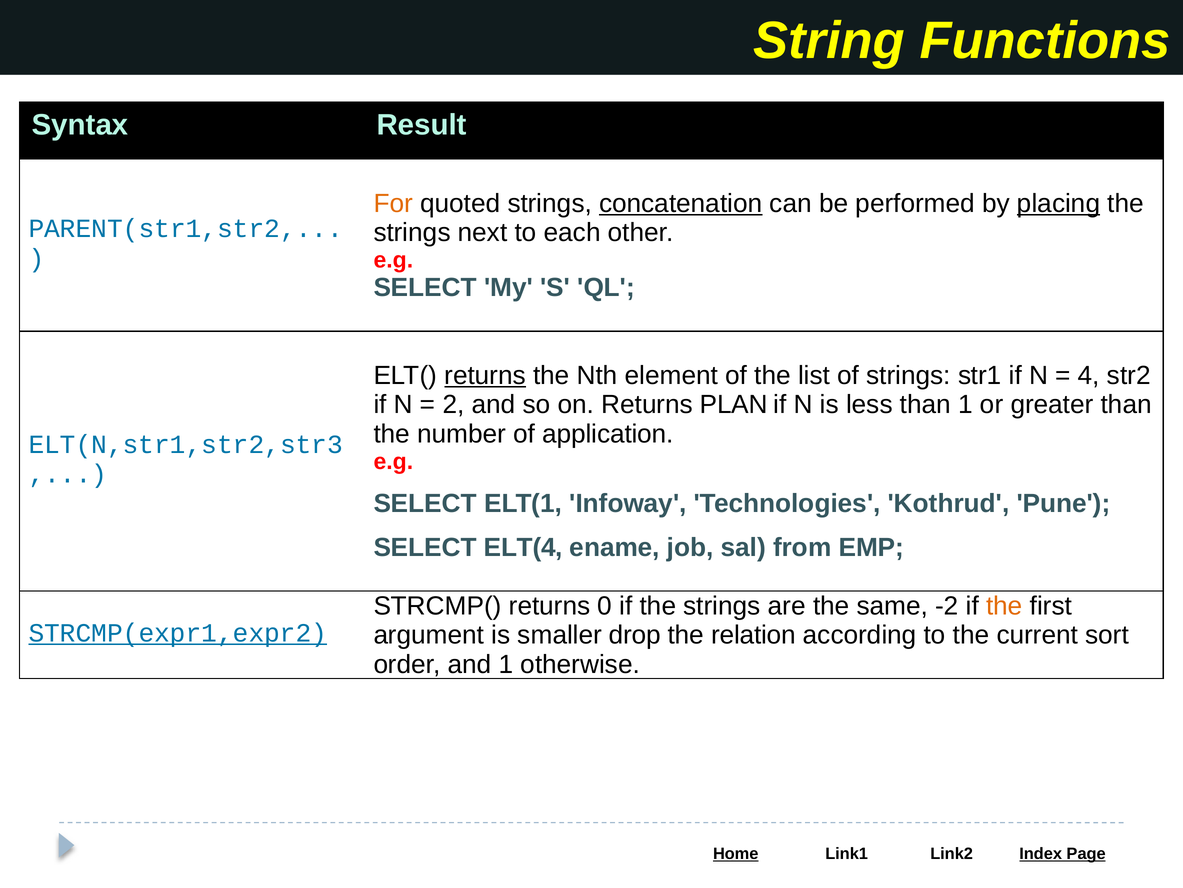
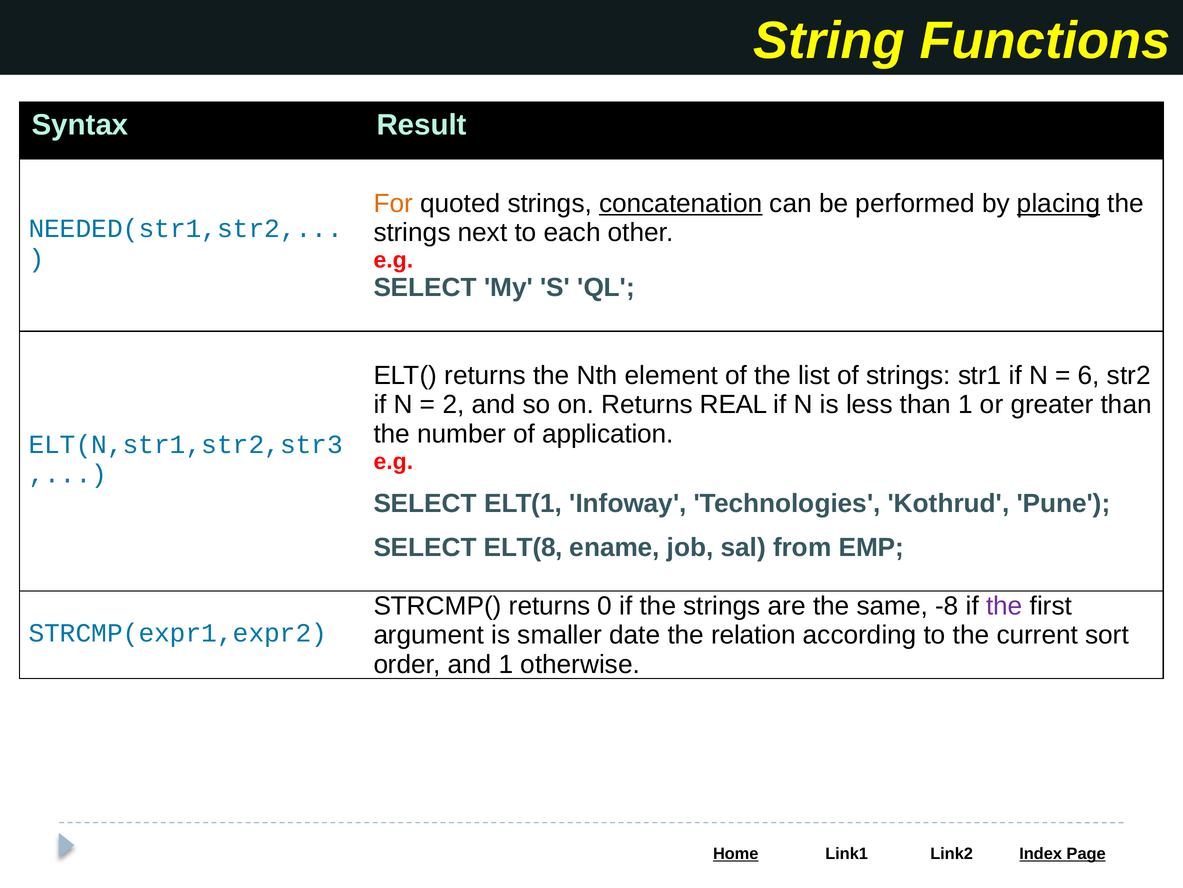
PARENT(str1,str2: PARENT(str1,str2 -> NEEDED(str1,str2
returns at (485, 375) underline: present -> none
4: 4 -> 6
PLAN: PLAN -> REAL
ELT(4: ELT(4 -> ELT(8
-2: -2 -> -8
the at (1004, 605) colour: orange -> purple
drop: drop -> date
STRCMP(expr1,expr2 underline: present -> none
